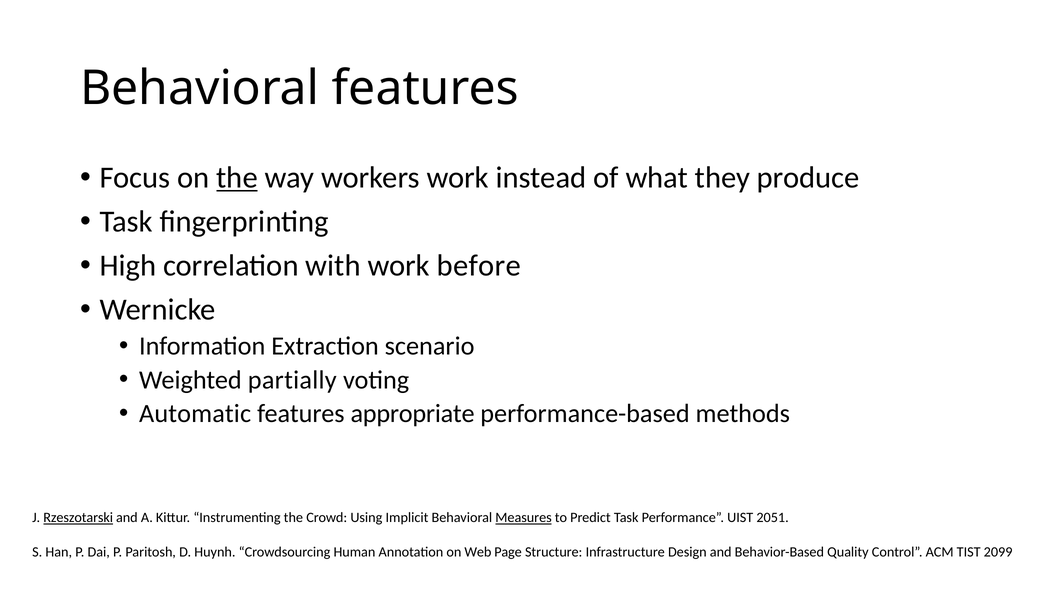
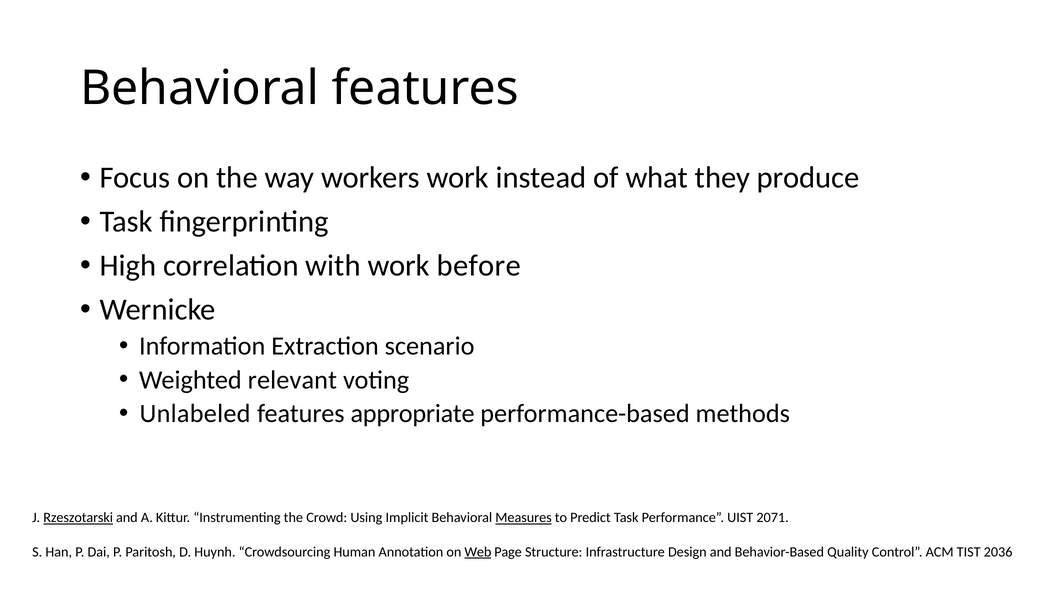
the at (237, 178) underline: present -> none
partially: partially -> relevant
Automatic: Automatic -> Unlabeled
2051: 2051 -> 2071
Web underline: none -> present
2099: 2099 -> 2036
